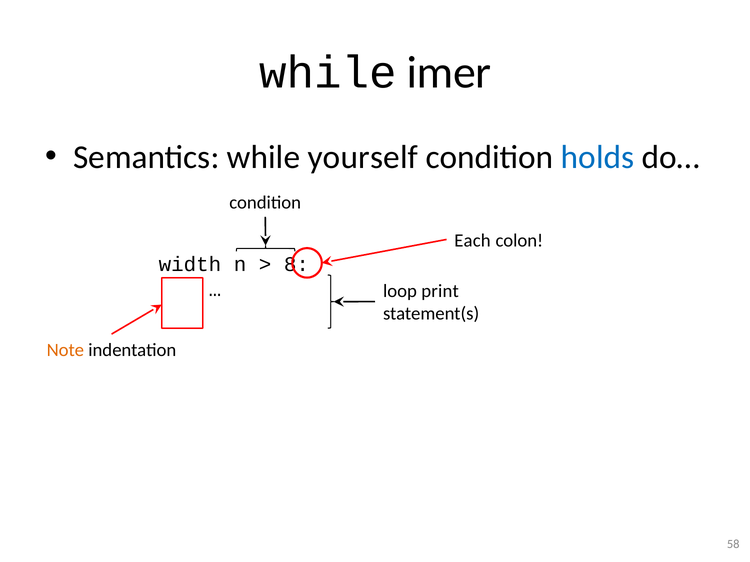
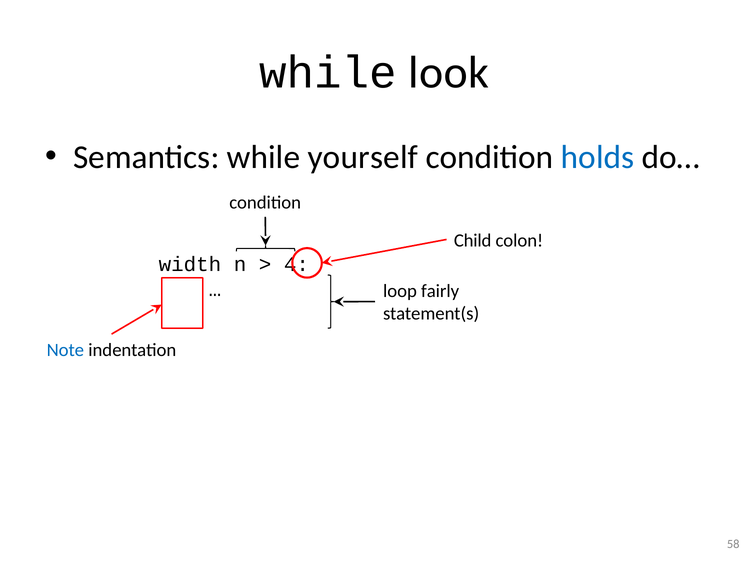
imer: imer -> look
Each: Each -> Child
8: 8 -> 4
print: print -> fairly
Note colour: orange -> blue
